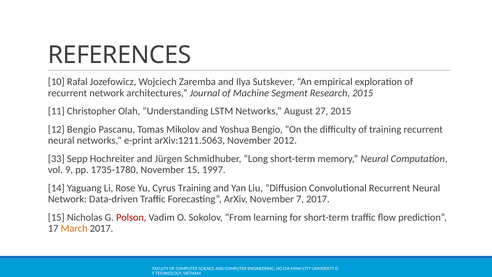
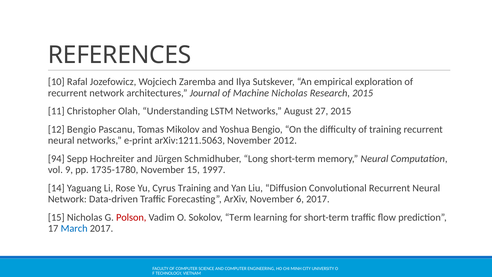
Machine Segment: Segment -> Nicholas
33: 33 -> 94
7: 7 -> 6
From: From -> Term
March colour: orange -> blue
